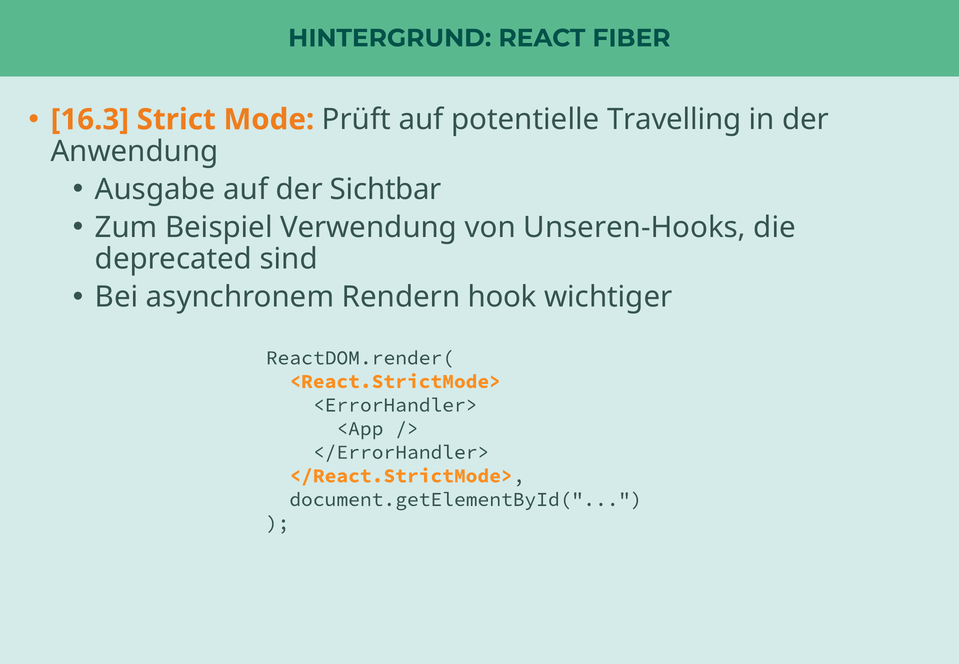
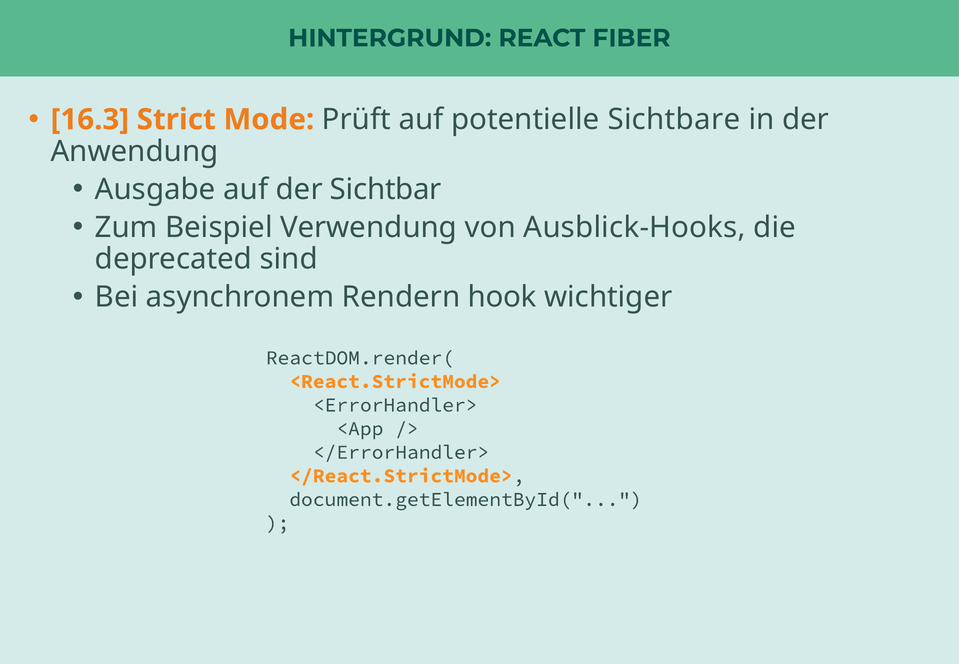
Travelling: Travelling -> Sichtbare
Unseren-Hooks: Unseren-Hooks -> Ausblick-Hooks
